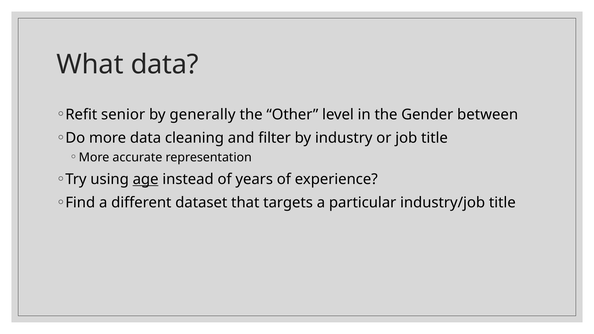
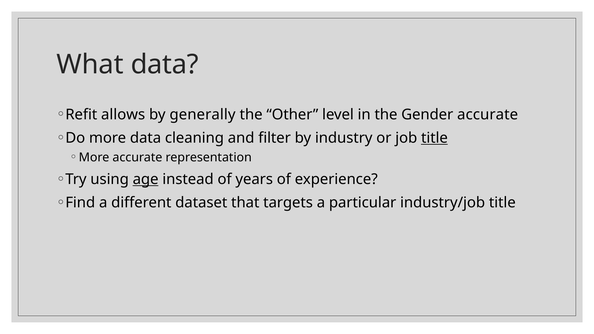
senior: senior -> allows
Gender between: between -> accurate
title at (434, 138) underline: none -> present
